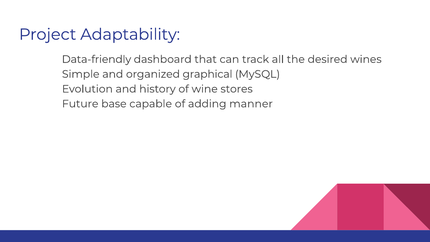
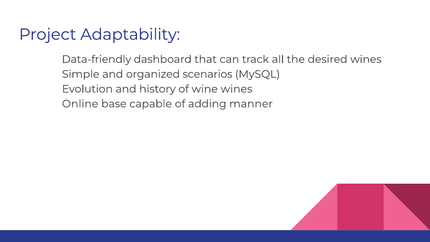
graphical: graphical -> scenarios
wine stores: stores -> wines
Future: Future -> Online
